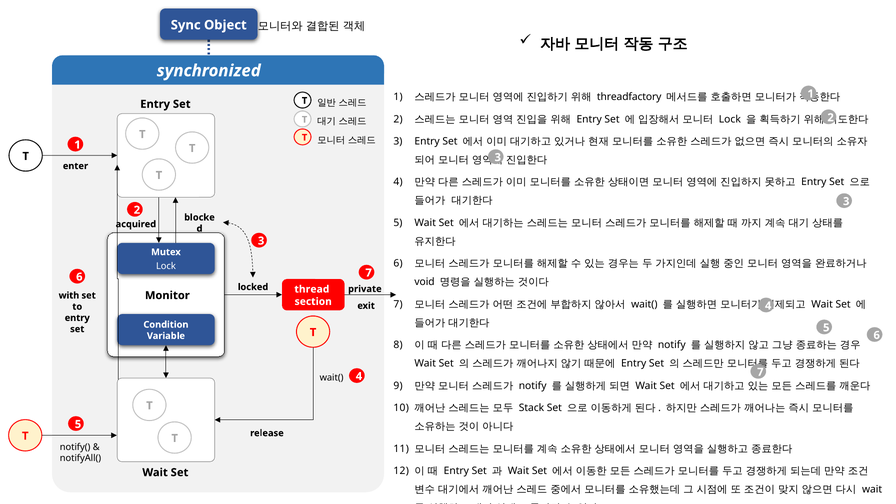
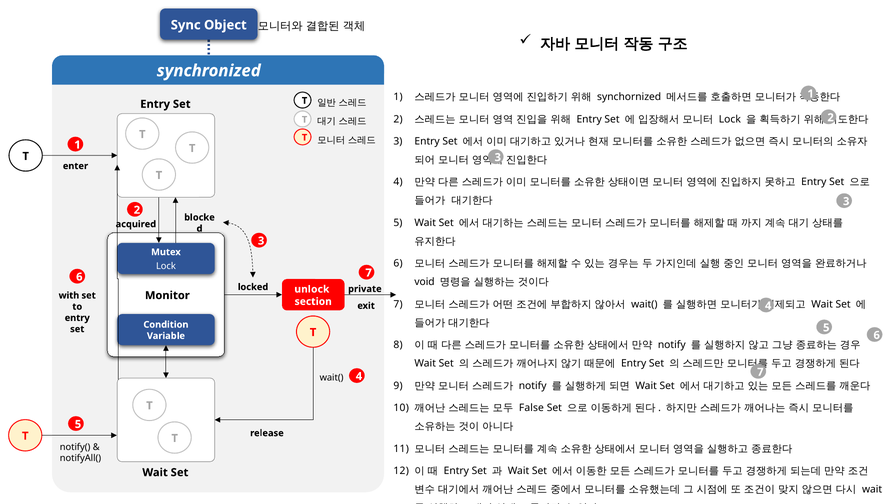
threadfactory: threadfactory -> synchornized
thread: thread -> unlock
Stack: Stack -> False
